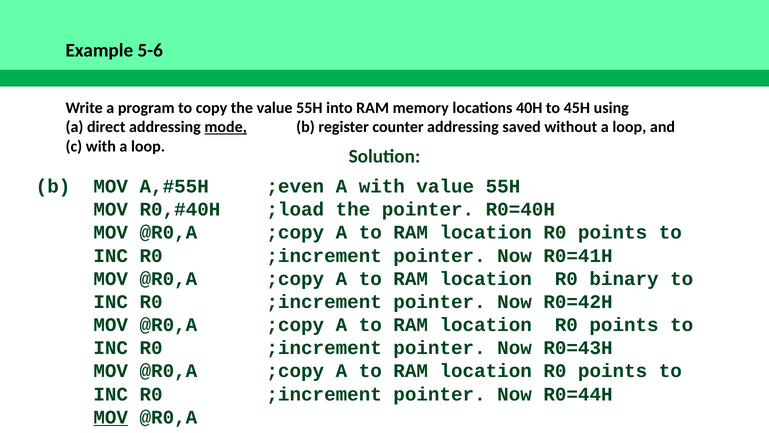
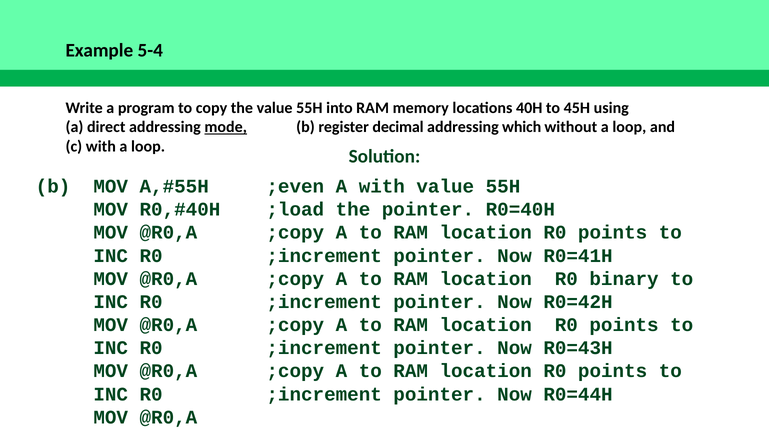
5-6: 5-6 -> 5-4
counter: counter -> decimal
saved: saved -> which
MOV at (111, 417) underline: present -> none
